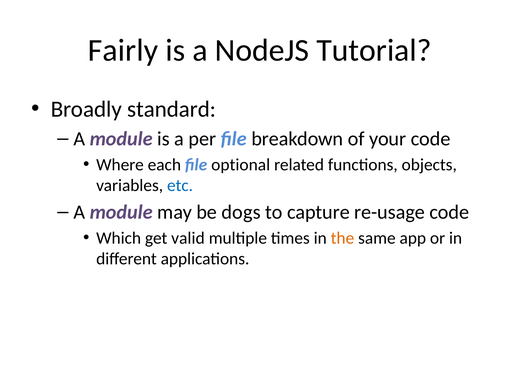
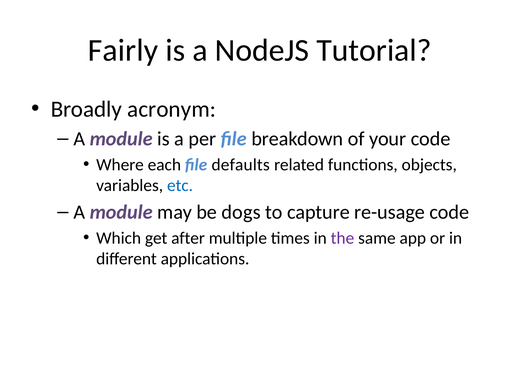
standard: standard -> acronym
optional: optional -> defaults
valid: valid -> after
the colour: orange -> purple
